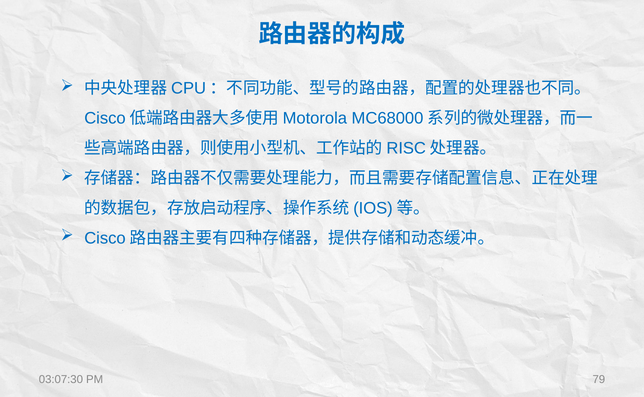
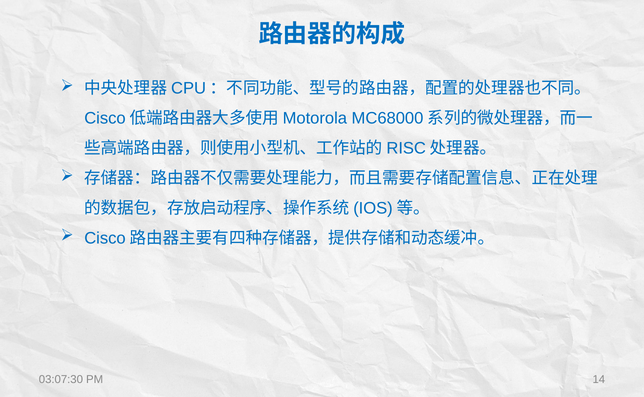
79: 79 -> 14
